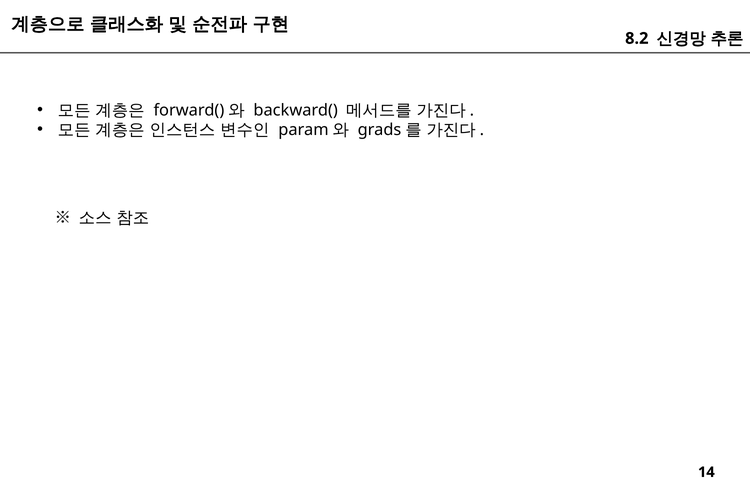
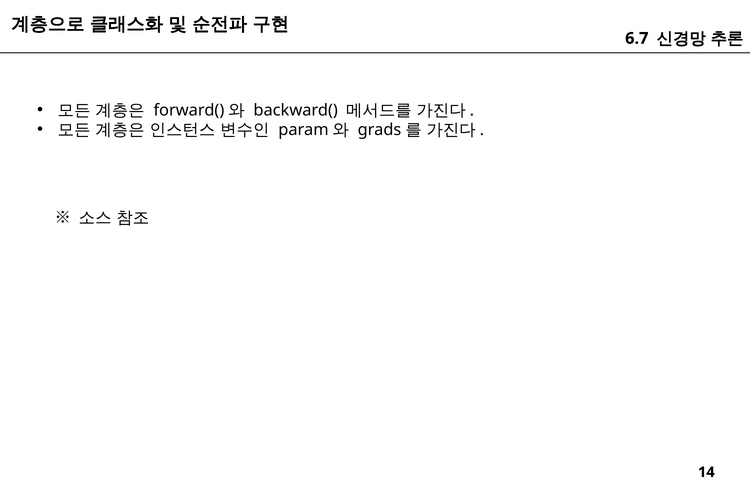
8.2: 8.2 -> 6.7
